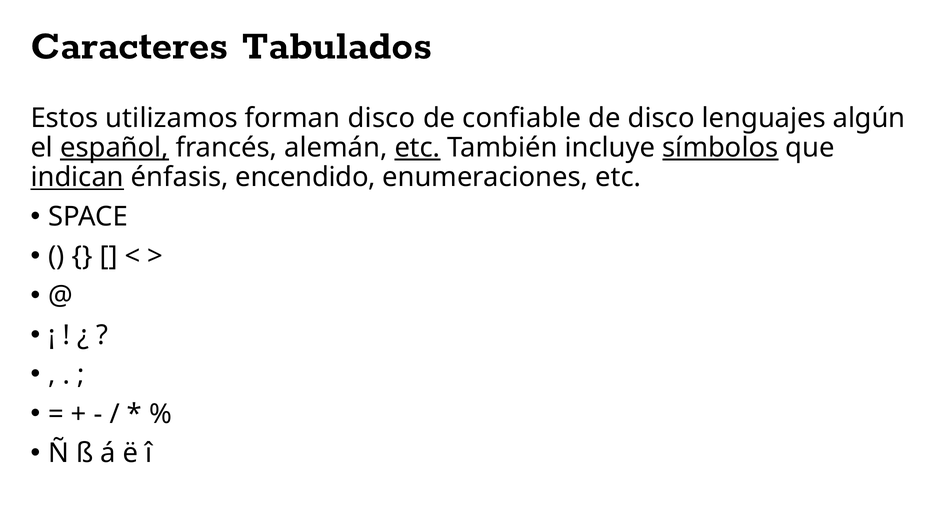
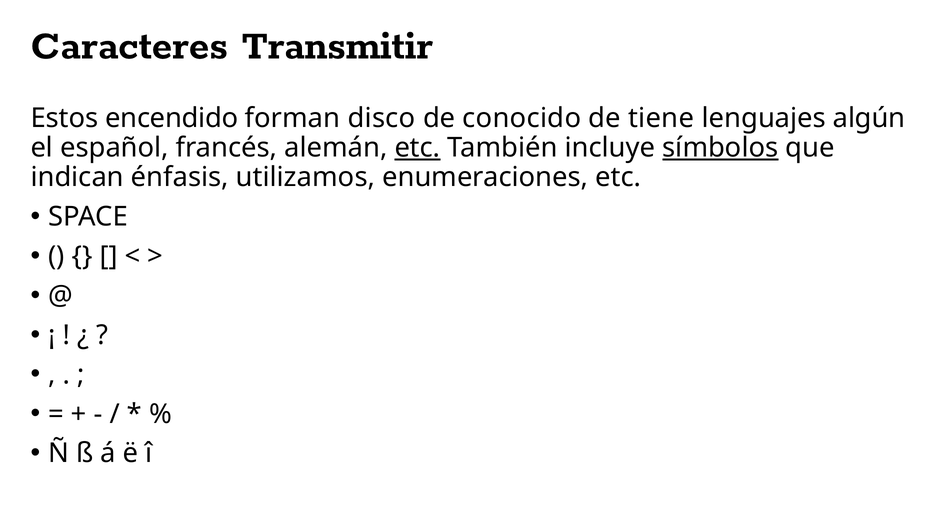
Tabulados: Tabulados -> Transmitir
utilizamos: utilizamos -> encendido
confiable: confiable -> conocido
de disco: disco -> tiene
español underline: present -> none
indican underline: present -> none
encendido: encendido -> utilizamos
